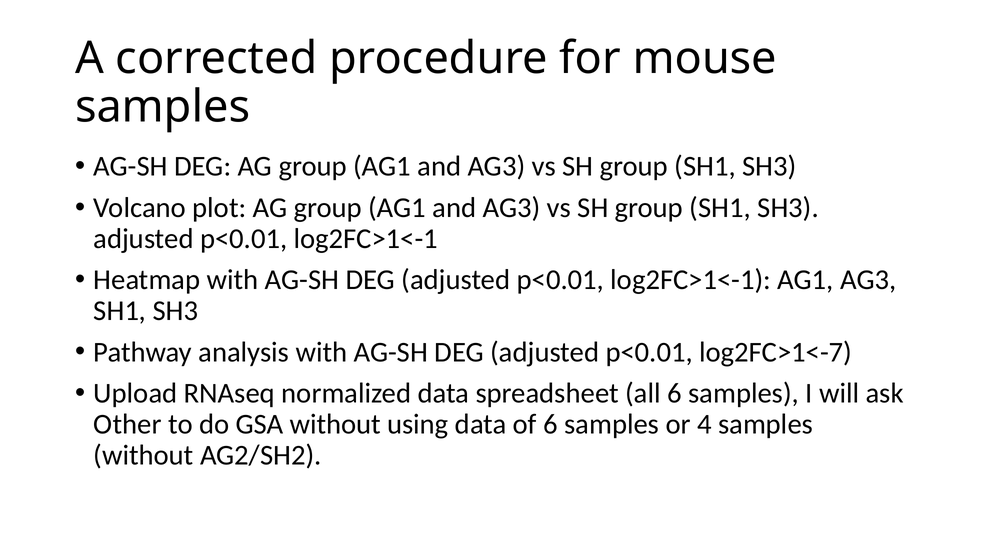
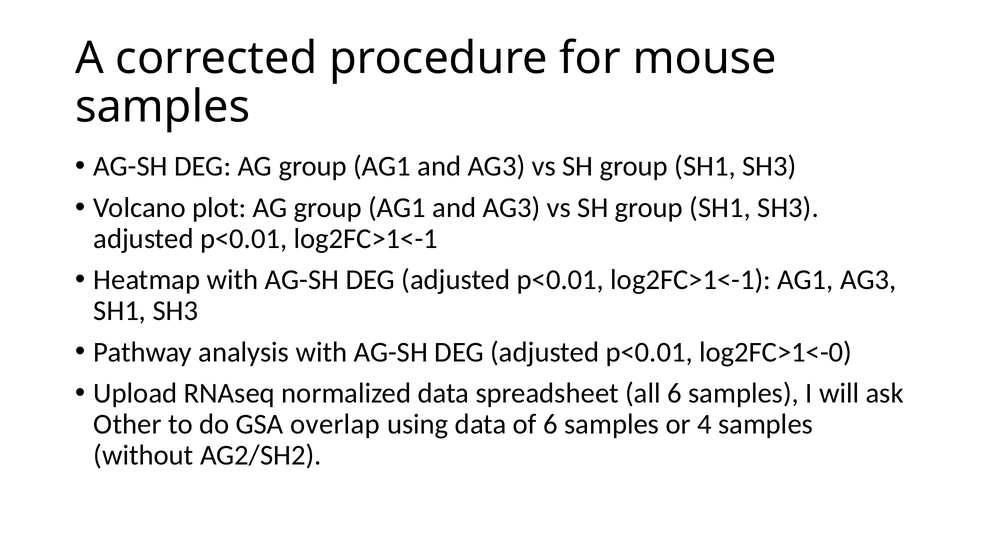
log2FC>1<-7: log2FC>1<-7 -> log2FC>1<-0
GSA without: without -> overlap
